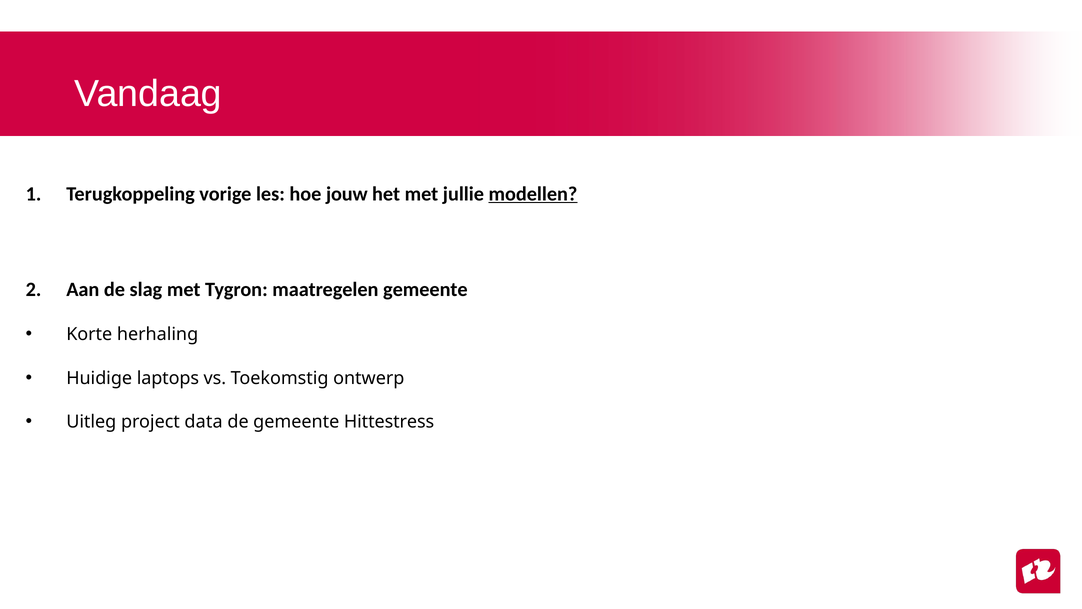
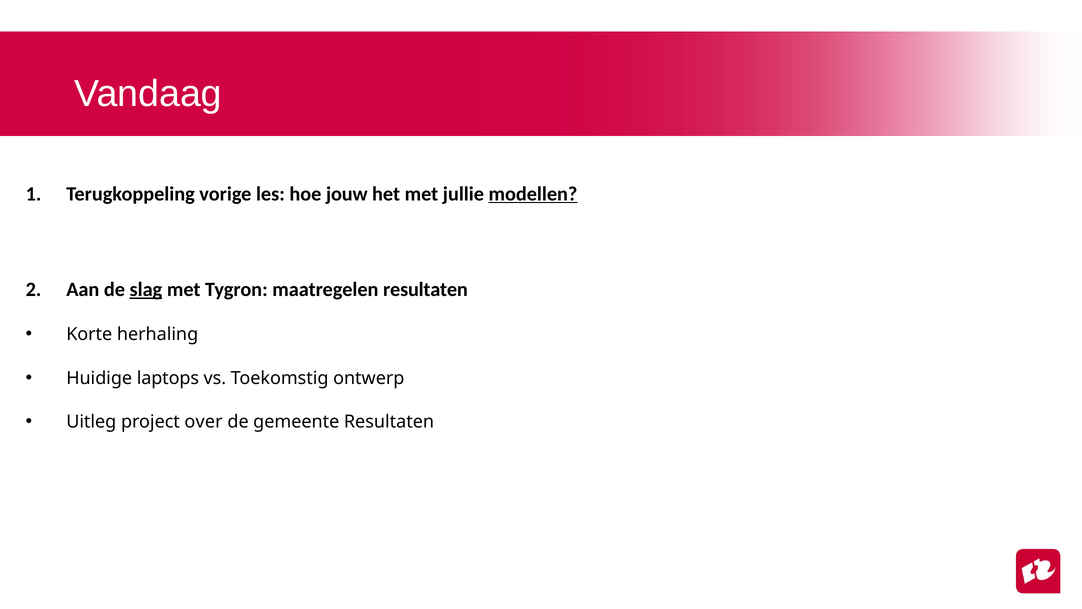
slag underline: none -> present
maatregelen gemeente: gemeente -> resultaten
data: data -> over
gemeente Hittestress: Hittestress -> Resultaten
